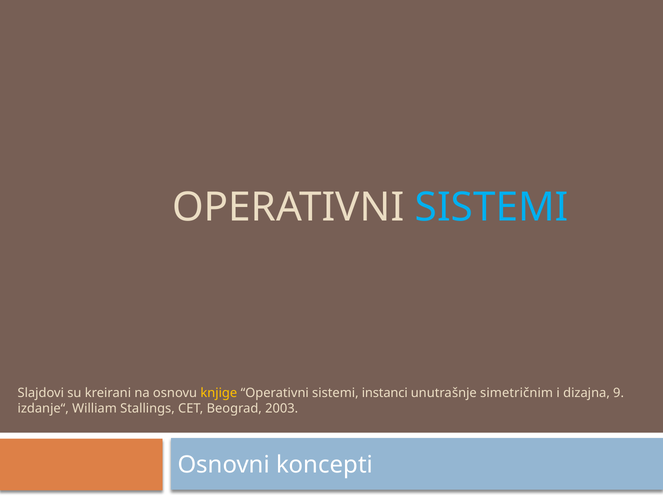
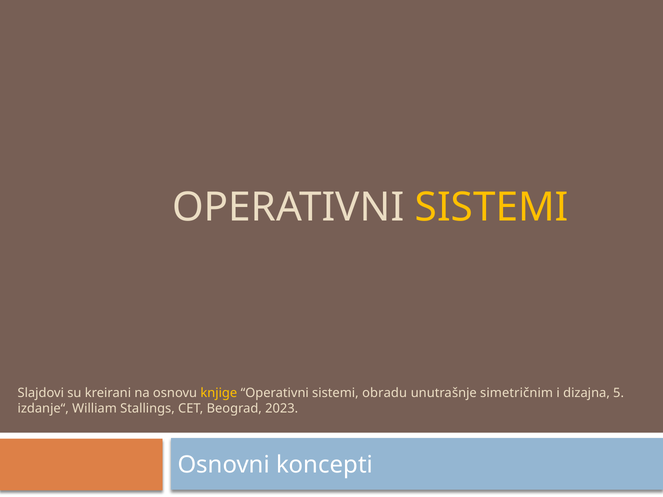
SISTEMI at (492, 207) colour: light blue -> yellow
instanci: instanci -> obradu
9: 9 -> 5
2003: 2003 -> 2023
